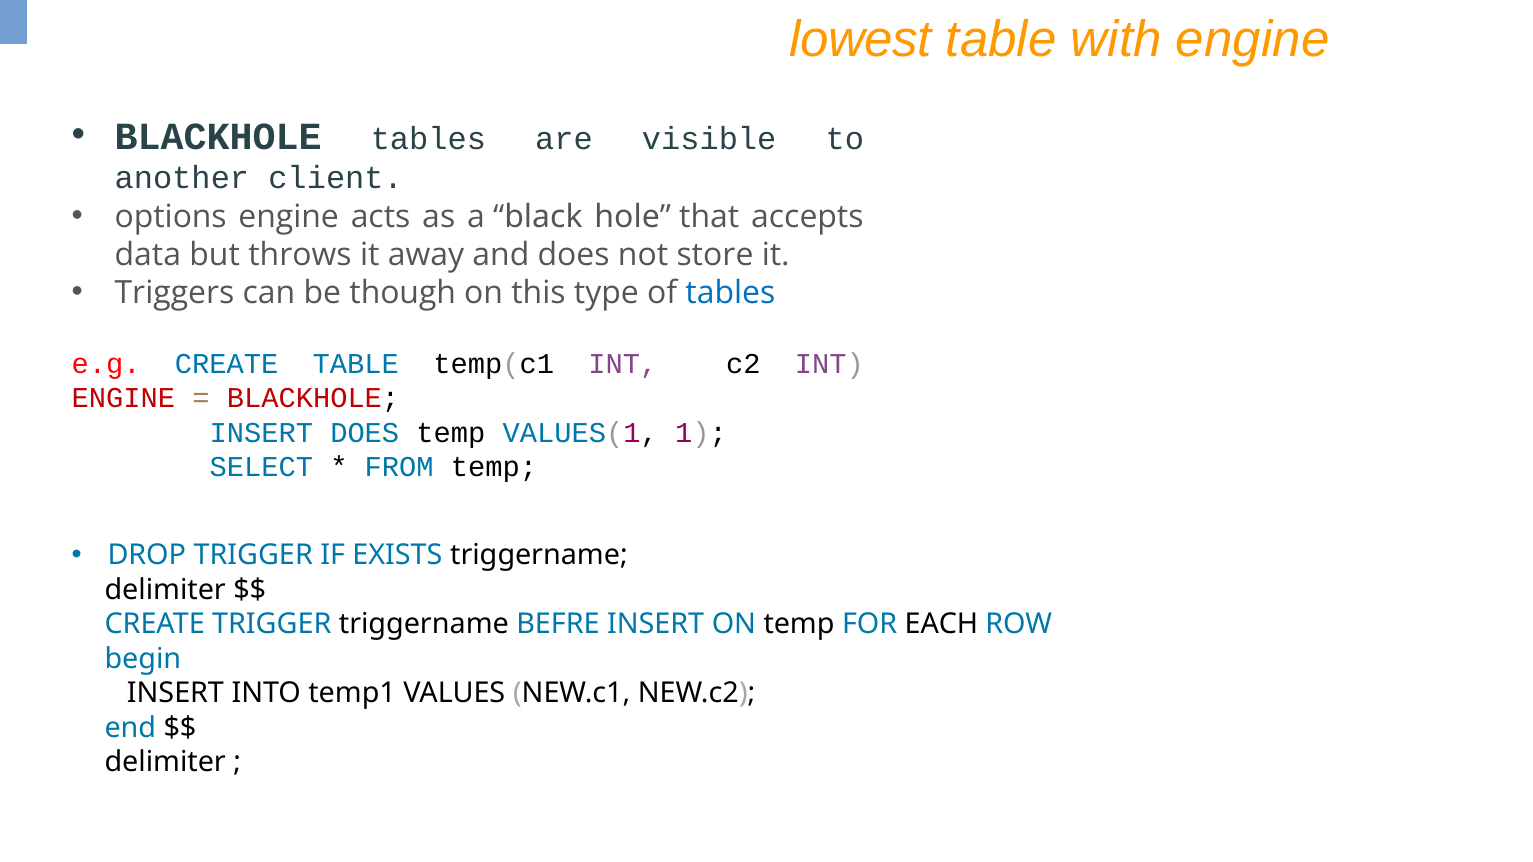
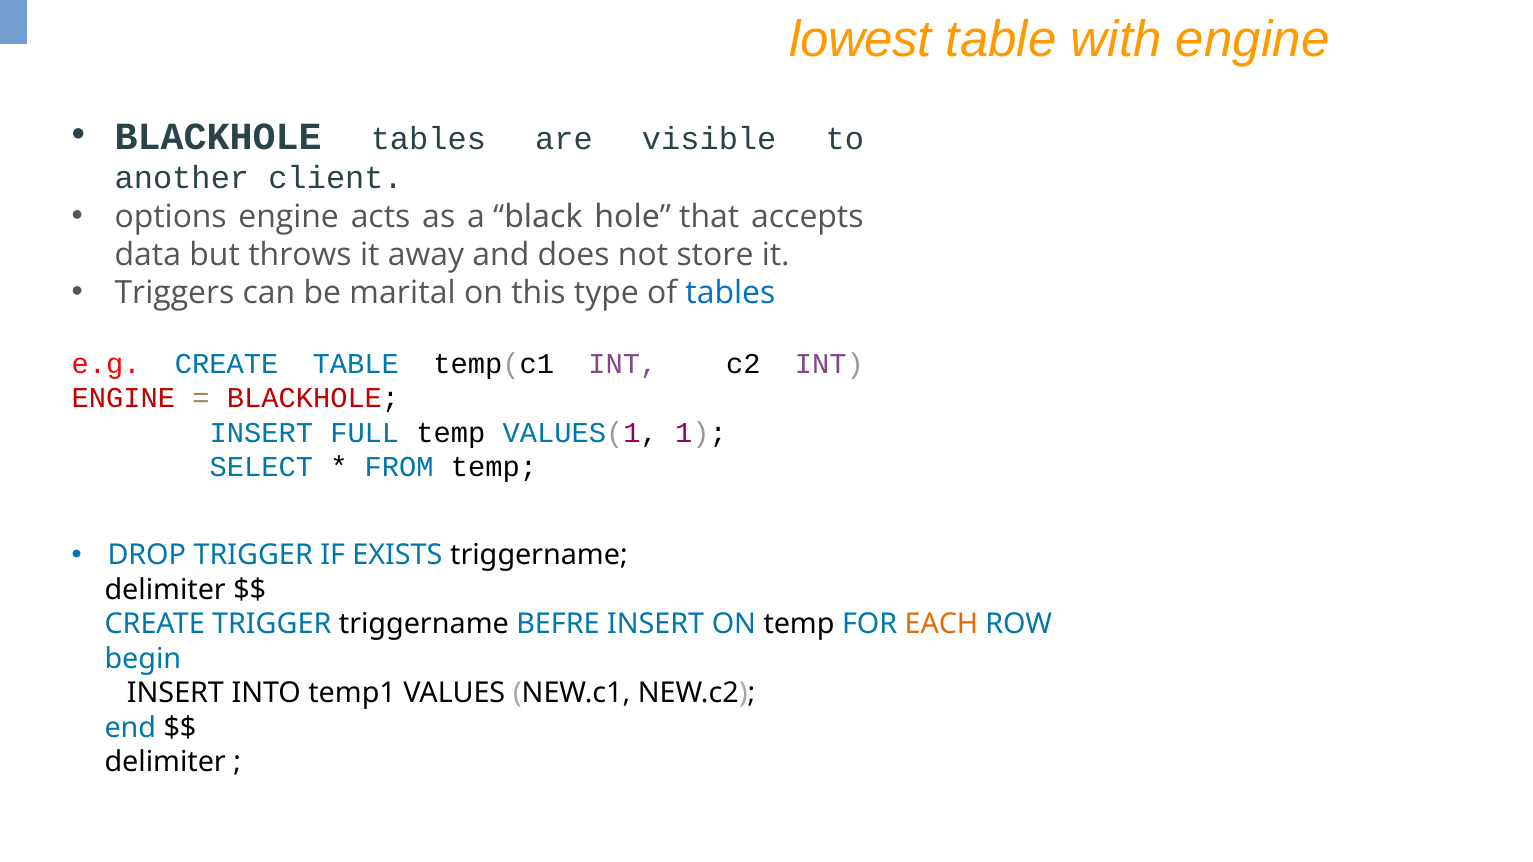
though: though -> marital
INSERT DOES: DOES -> FULL
EACH colour: black -> orange
